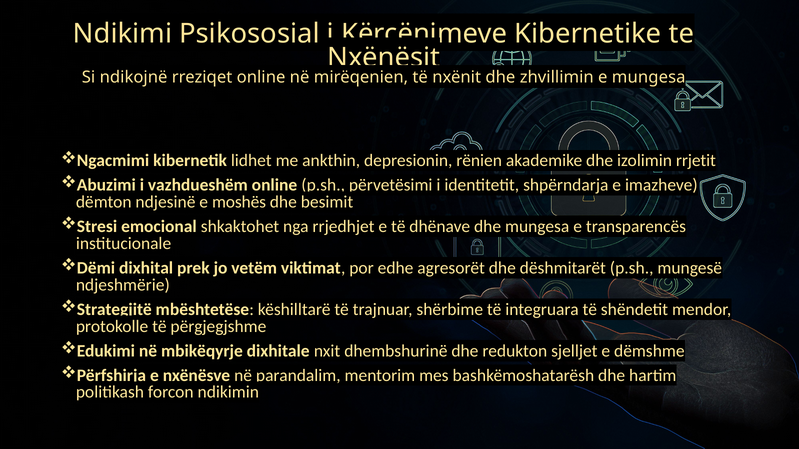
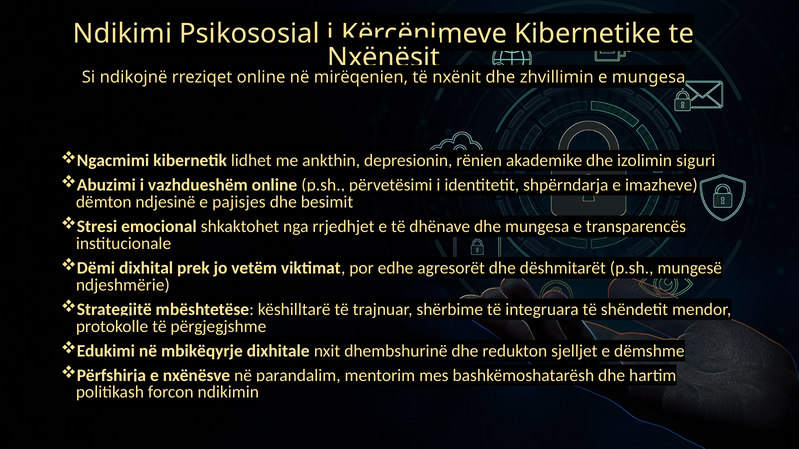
rrjetit: rrjetit -> siguri
moshës: moshës -> pajisjes
